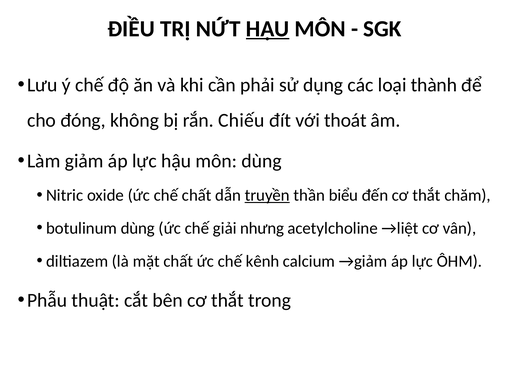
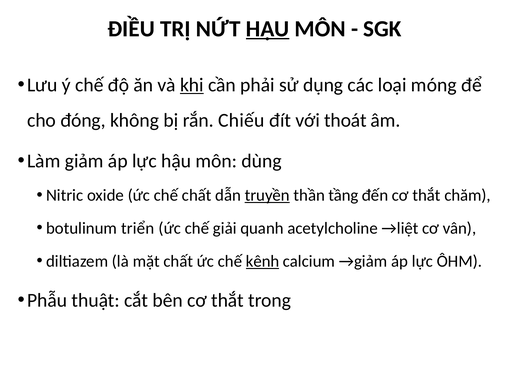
khi underline: none -> present
thành: thành -> móng
biểu: biểu -> tầng
botulinum dùng: dùng -> triển
nhưng: nhưng -> quanh
kênh underline: none -> present
